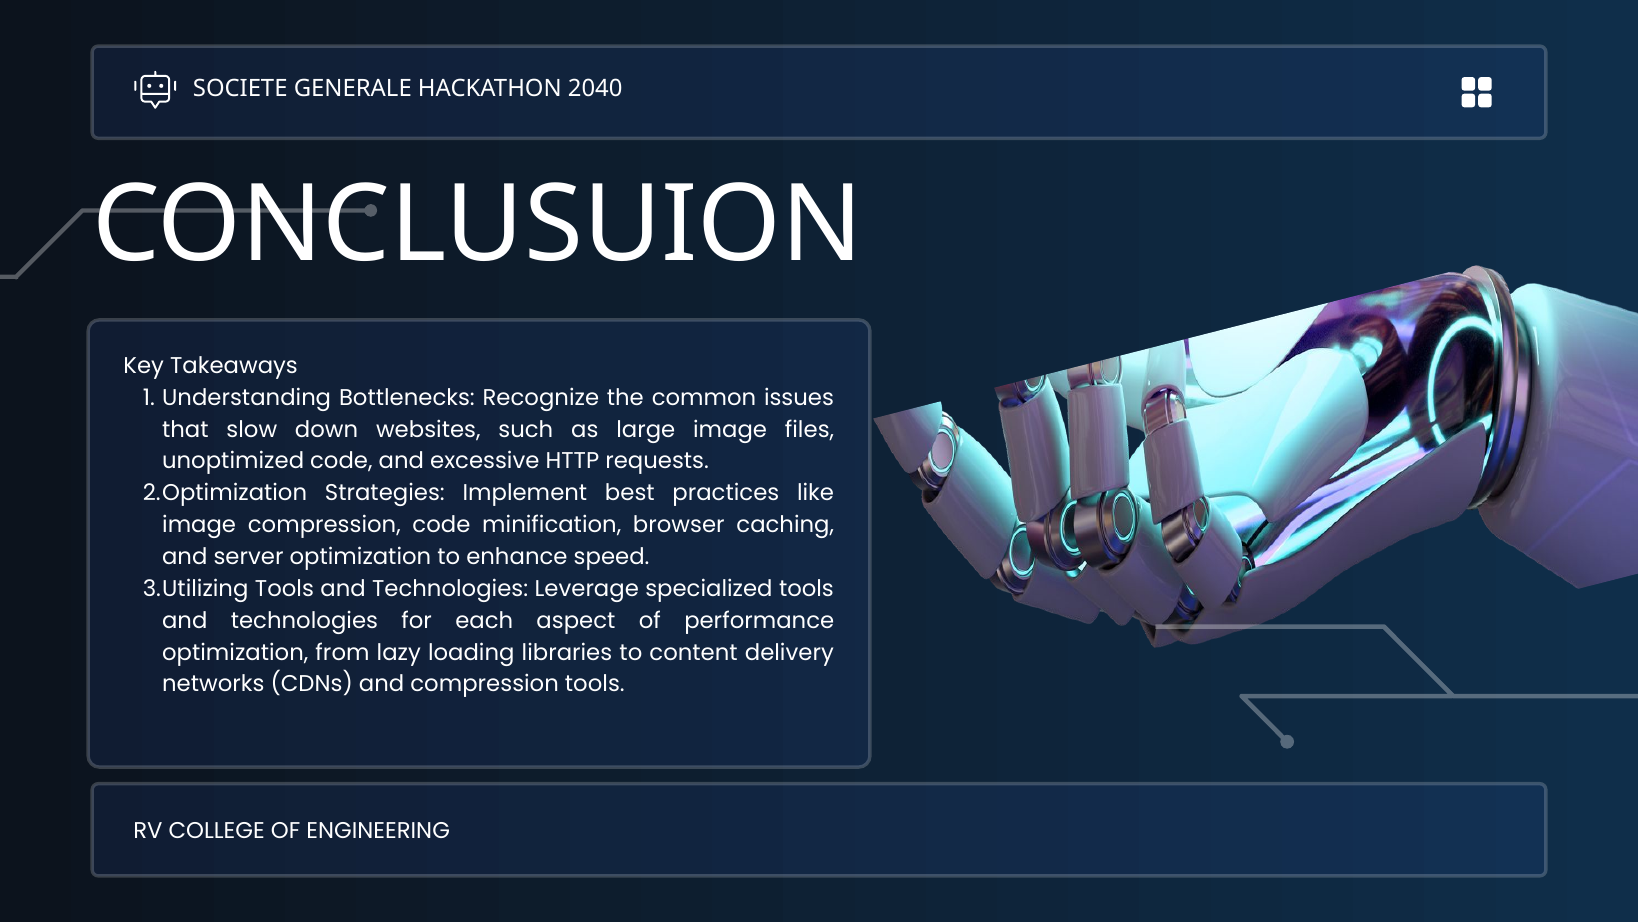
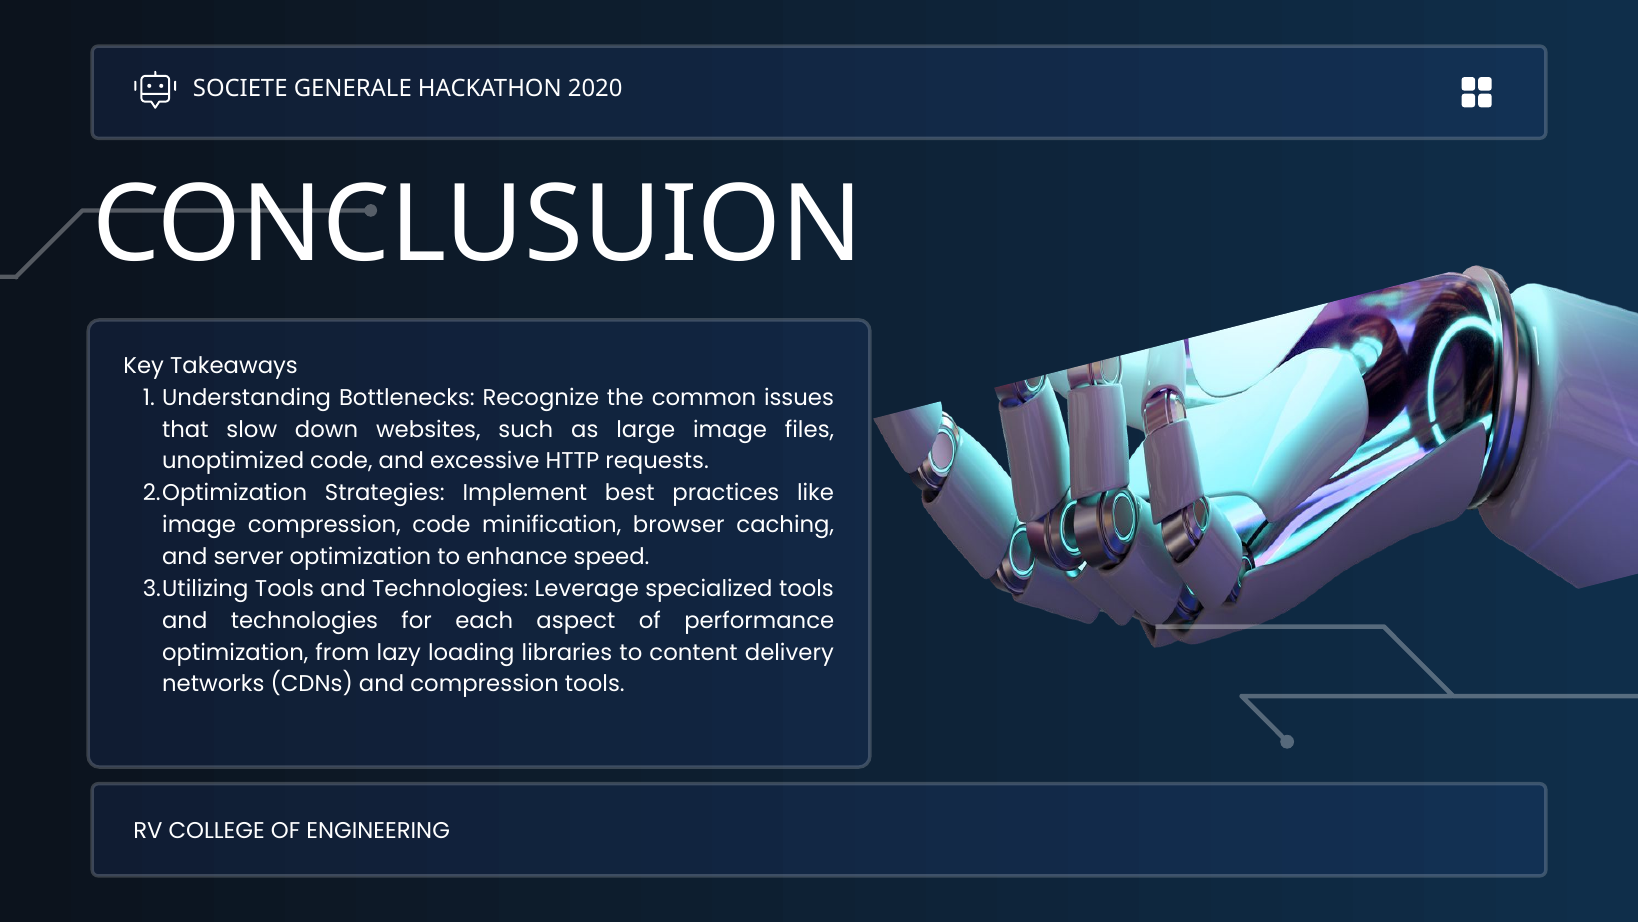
2040: 2040 -> 2020
